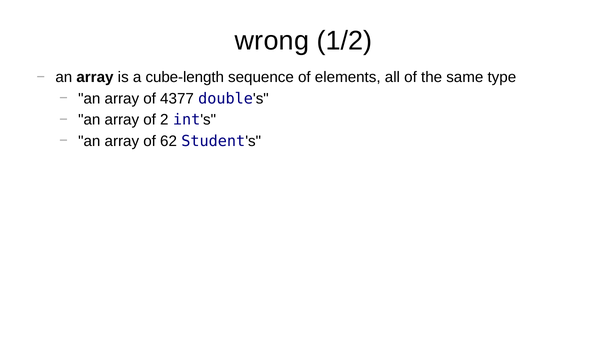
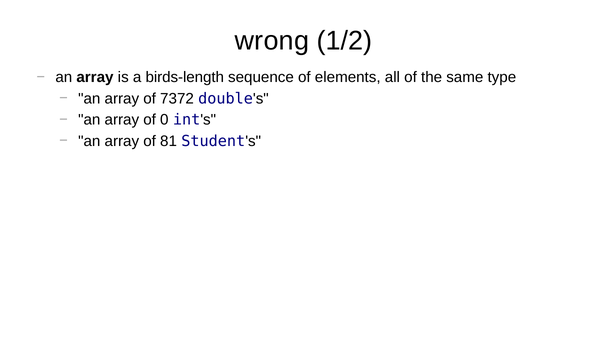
cube-length: cube-length -> birds-length
4377: 4377 -> 7372
2: 2 -> 0
62: 62 -> 81
